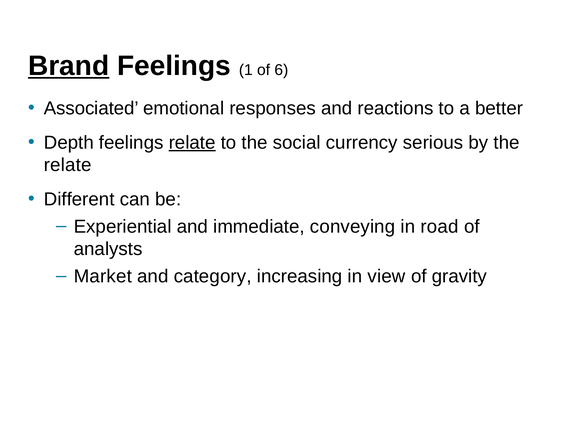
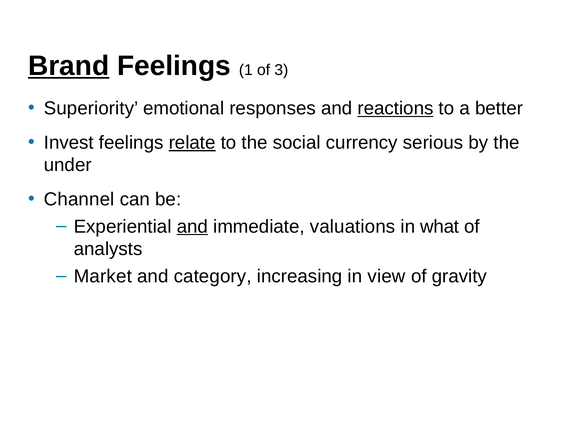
6: 6 -> 3
Associated: Associated -> Superiority
reactions underline: none -> present
Depth: Depth -> Invest
relate at (68, 165): relate -> under
Different: Different -> Channel
and at (192, 226) underline: none -> present
conveying: conveying -> valuations
road: road -> what
